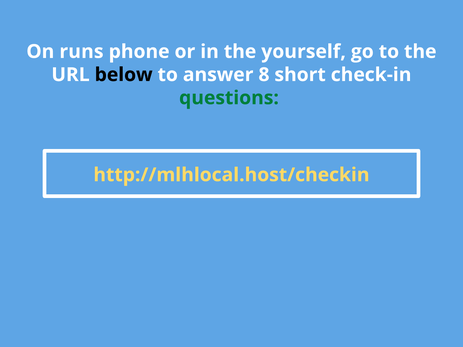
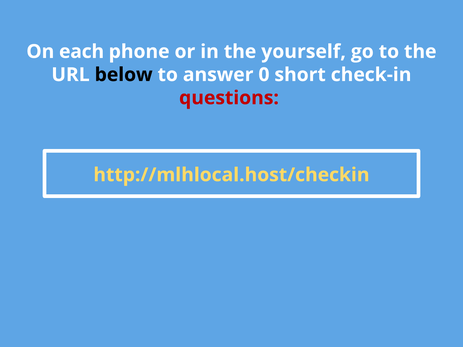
runs: runs -> each
8: 8 -> 0
questions colour: green -> red
